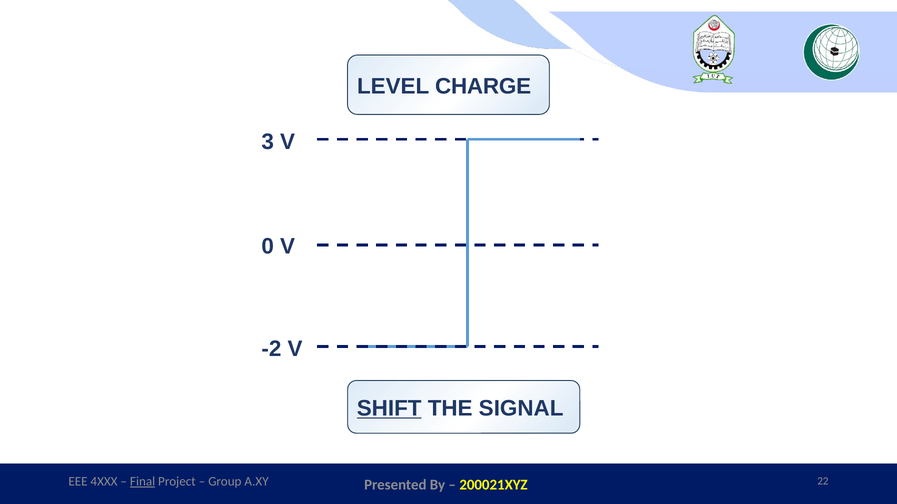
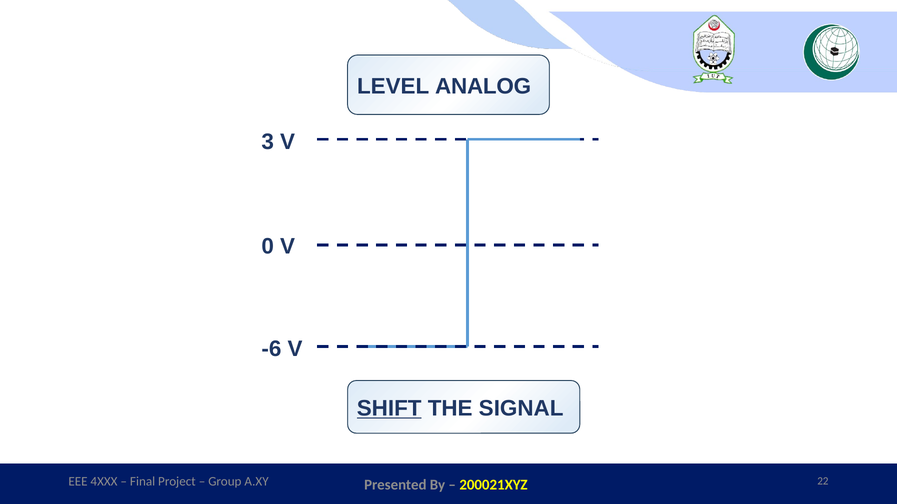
CHARGE: CHARGE -> ANALOG
-2: -2 -> -6
Final underline: present -> none
